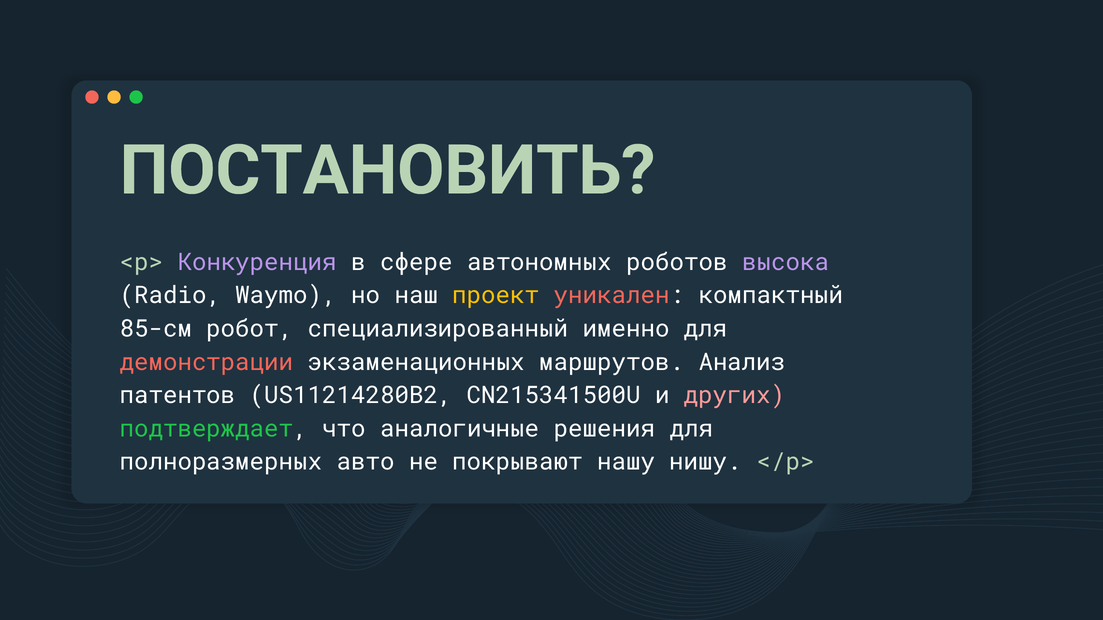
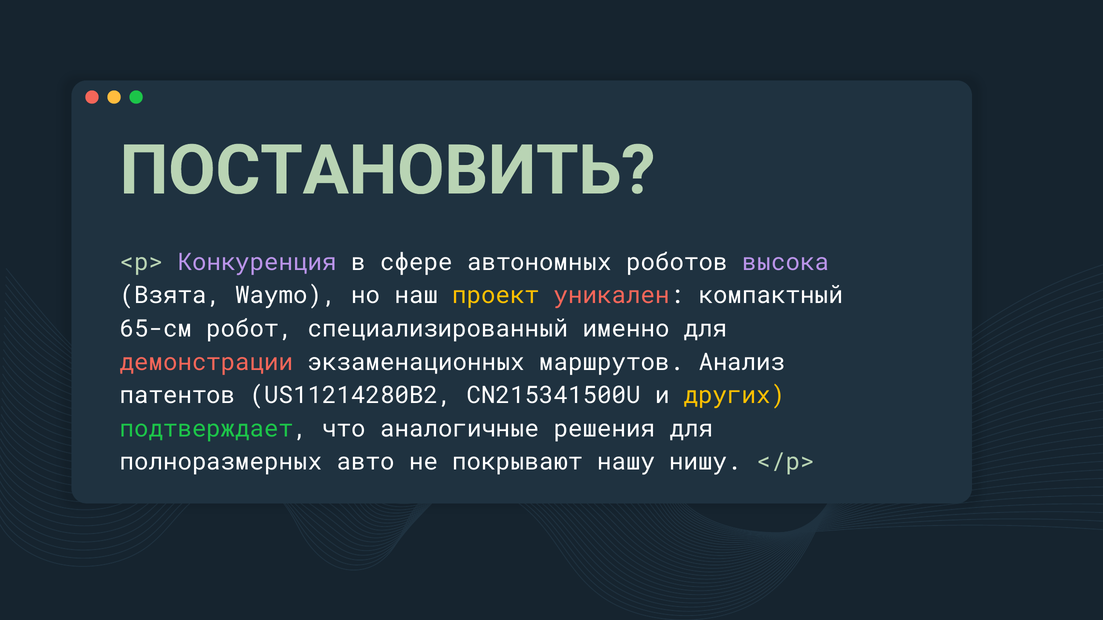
Radio: Radio -> Взята
85-см: 85-см -> 65-см
других colour: pink -> yellow
